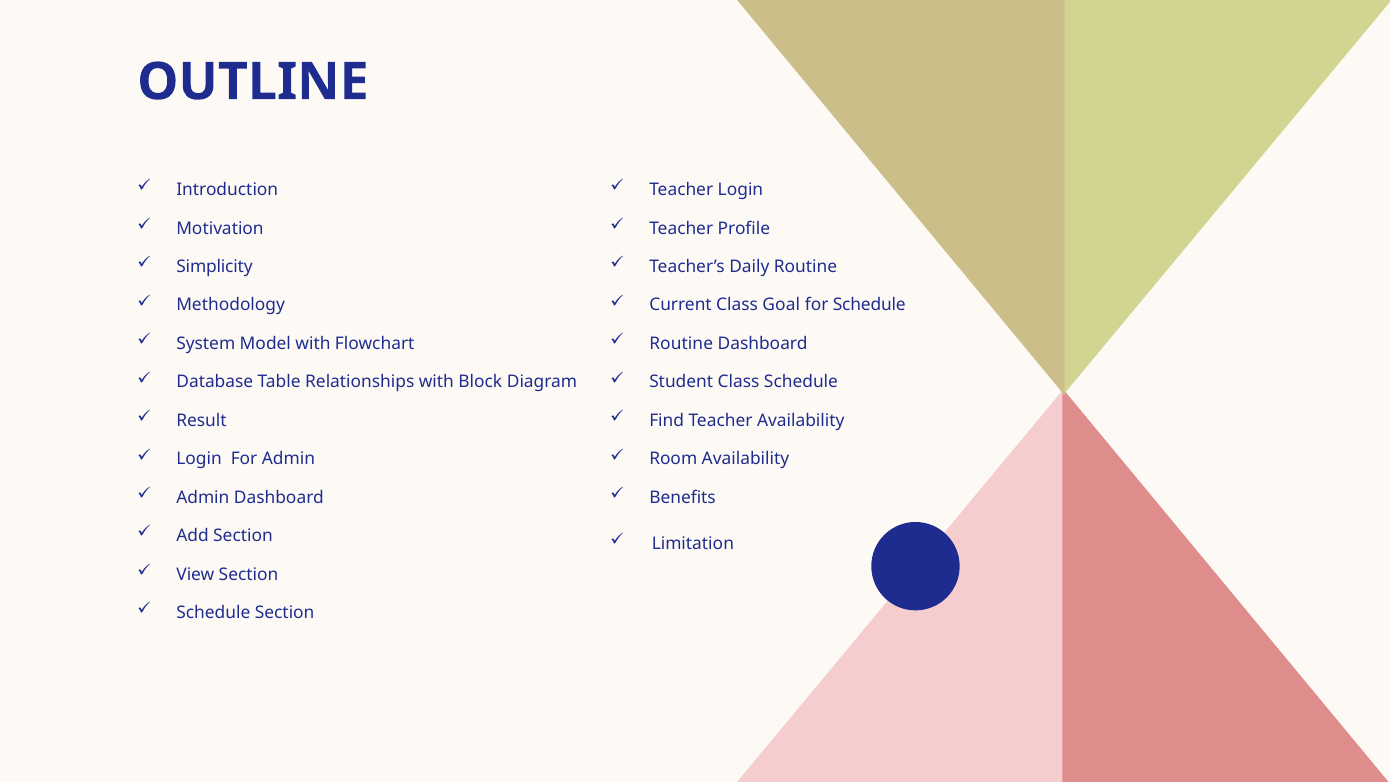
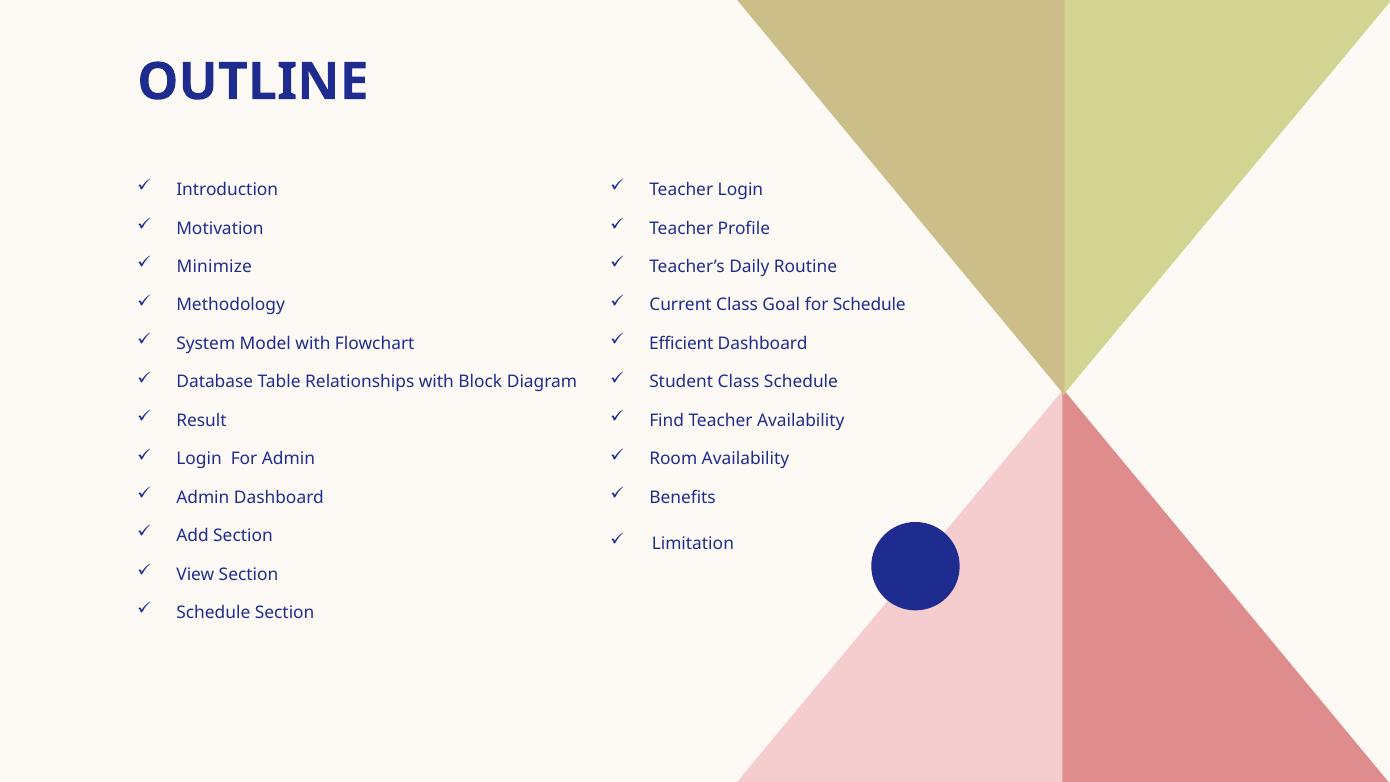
Simplicity: Simplicity -> Minimize
Routine at (681, 344): Routine -> Efficient
